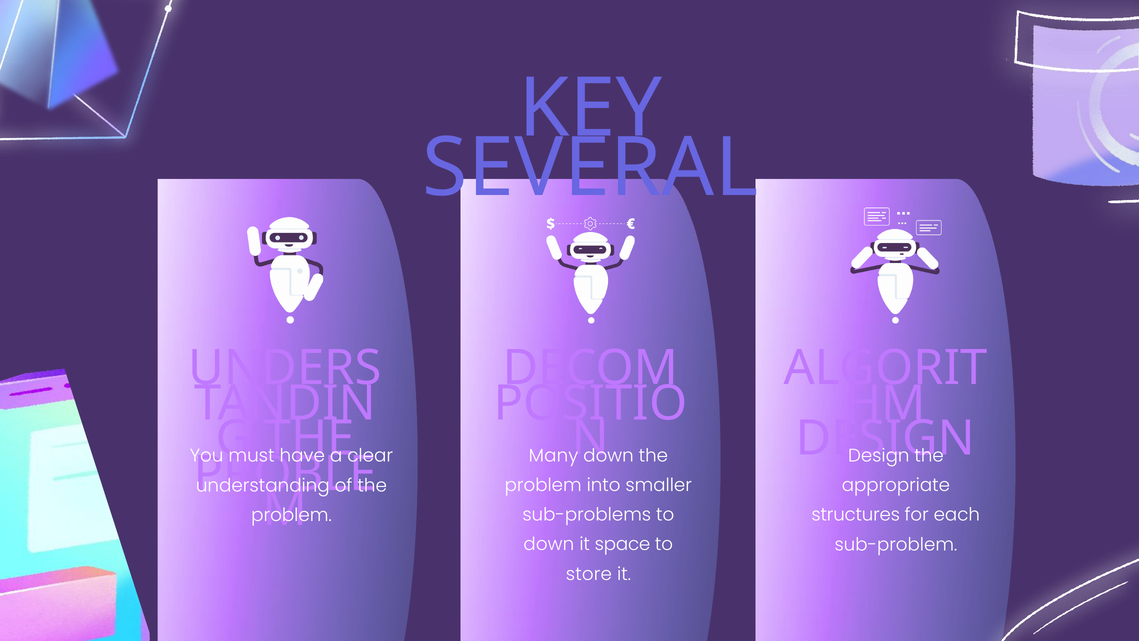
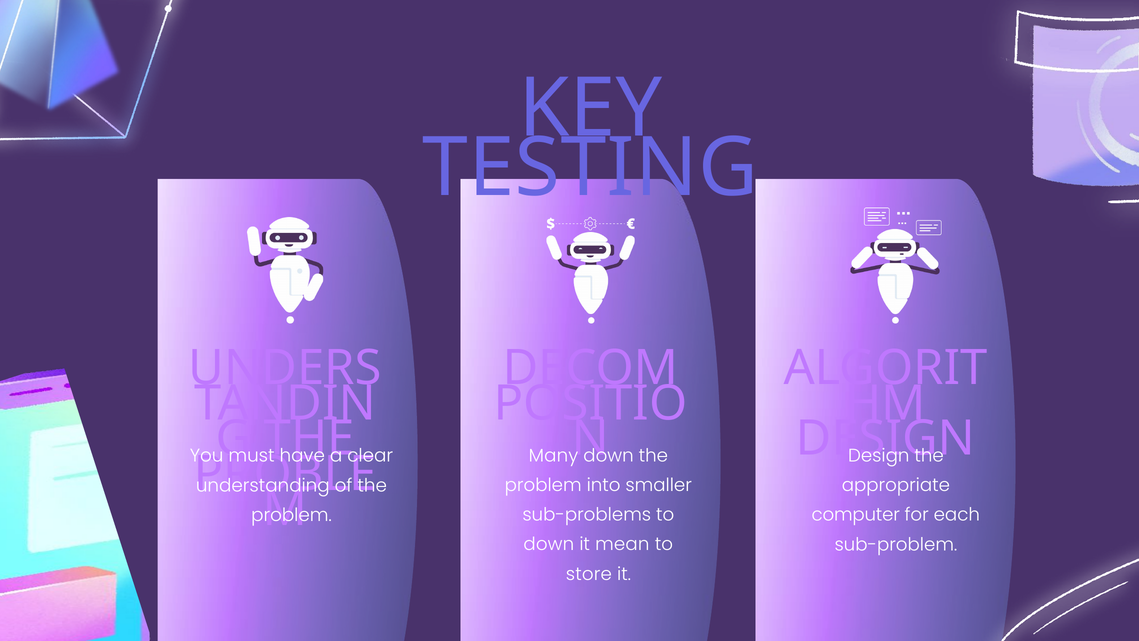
SEVERAL: SEVERAL -> TESTING
structures: structures -> computer
space: space -> mean
